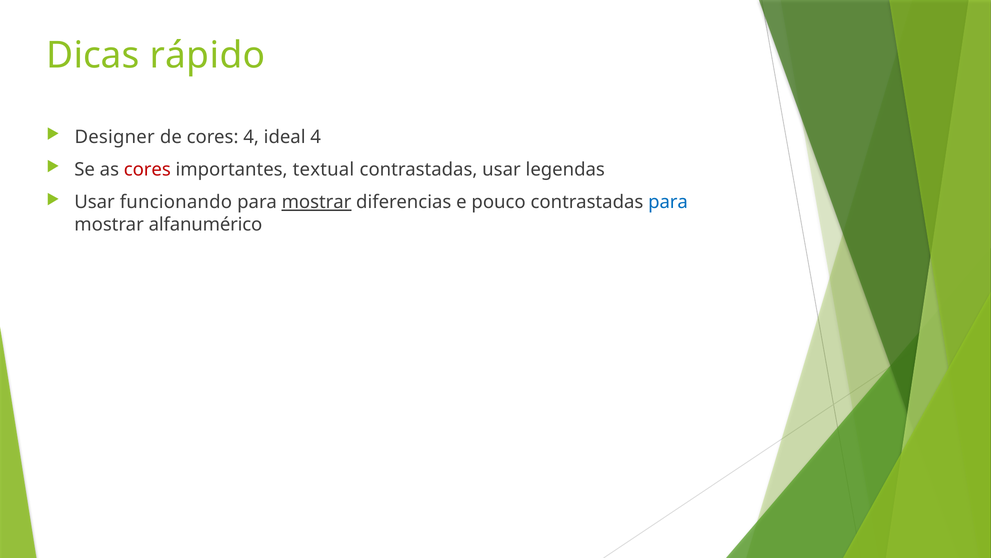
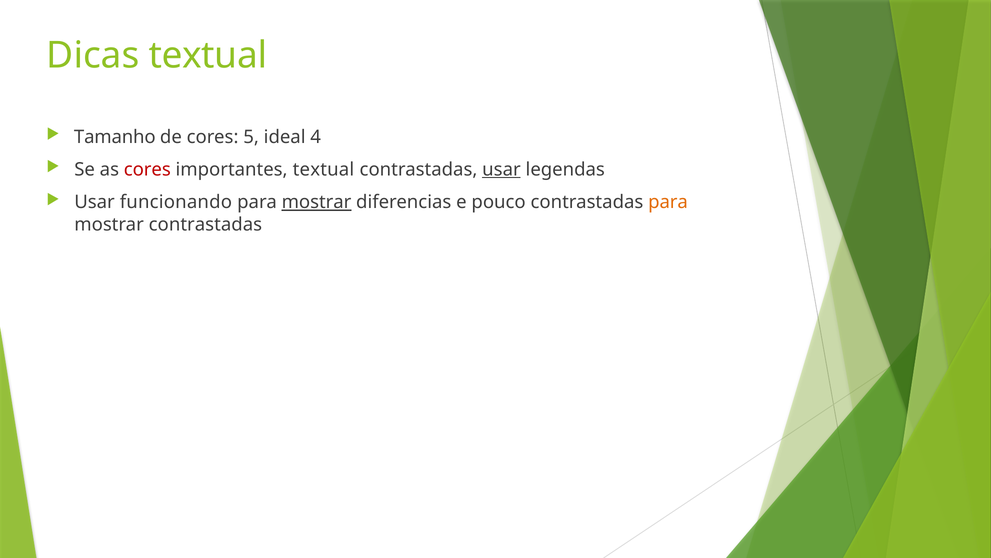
Dicas rápido: rápido -> textual
Designer: Designer -> Tamanho
cores 4: 4 -> 5
usar at (501, 169) underline: none -> present
para at (668, 202) colour: blue -> orange
mostrar alfanumérico: alfanumérico -> contrastadas
